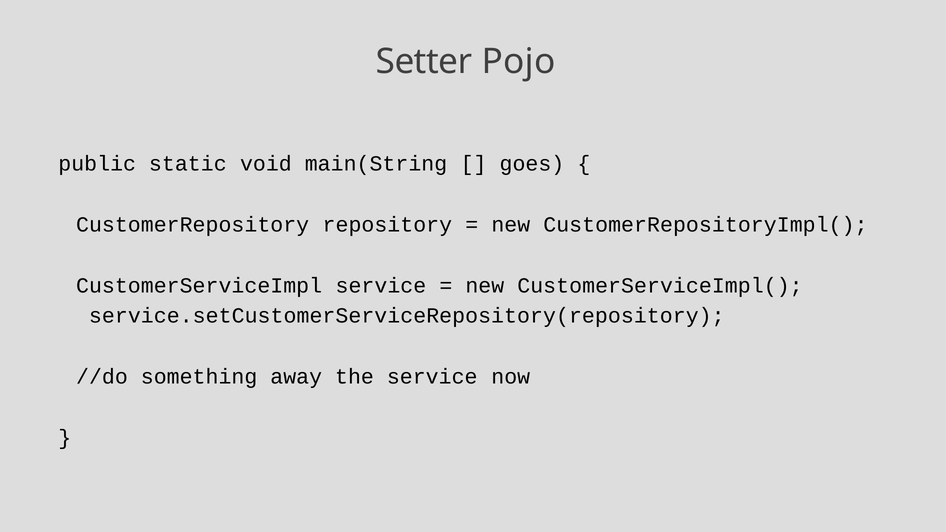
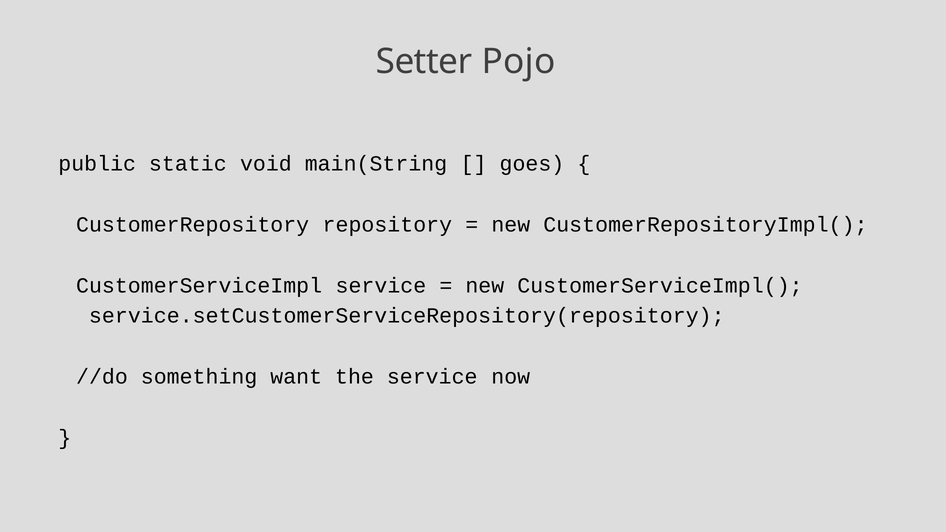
away: away -> want
